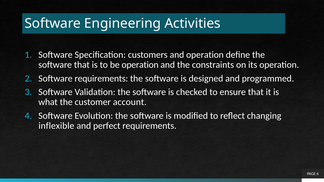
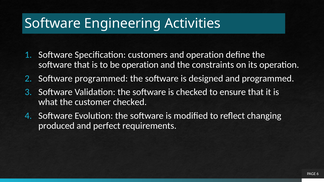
Software requirements: requirements -> programmed
customer account: account -> checked
inflexible: inflexible -> produced
